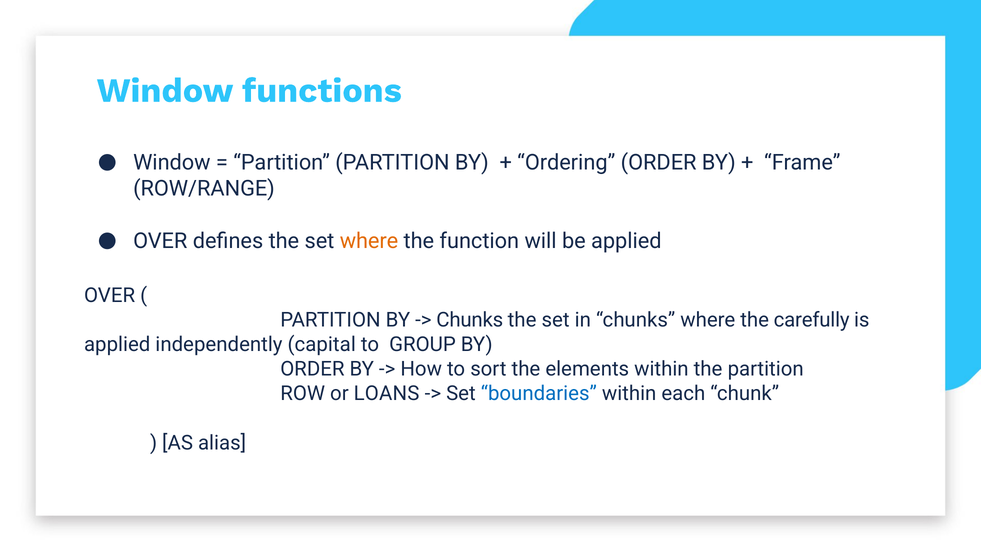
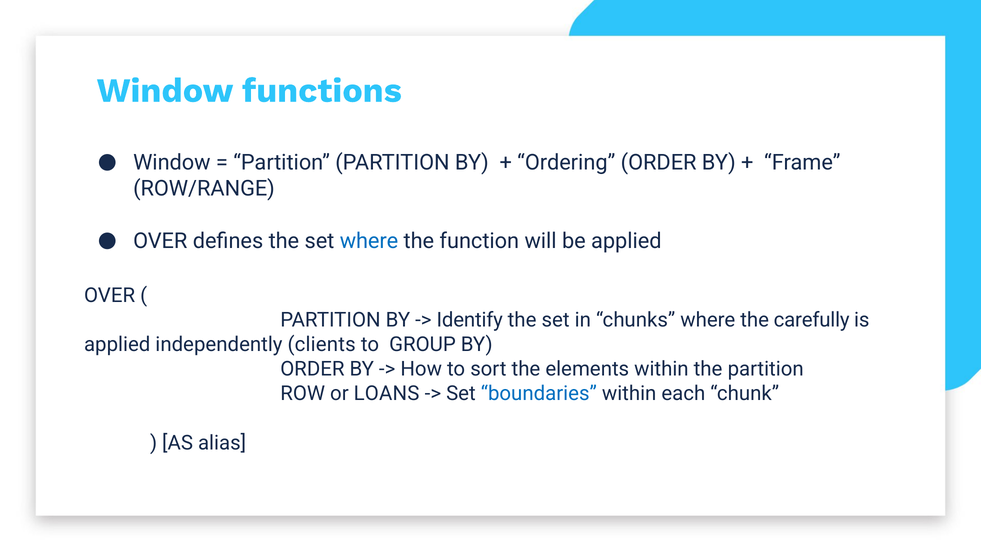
where at (369, 241) colour: orange -> blue
Chunks at (470, 320): Chunks -> Identify
capital: capital -> clients
